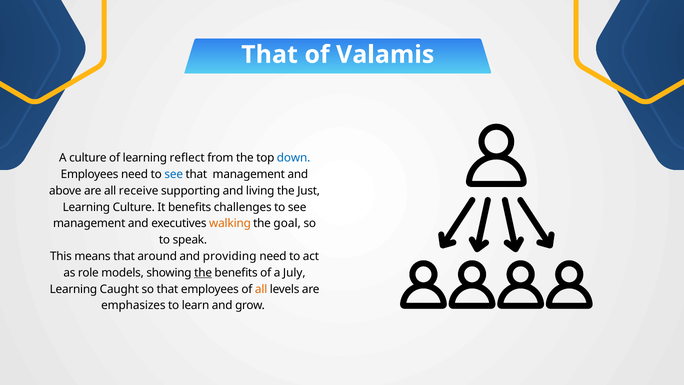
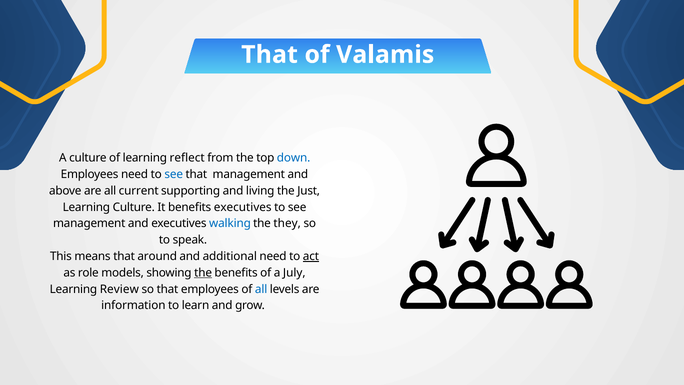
receive: receive -> current
benefits challenges: challenges -> executives
walking colour: orange -> blue
goal: goal -> they
providing: providing -> additional
act underline: none -> present
Caught: Caught -> Review
all at (261, 289) colour: orange -> blue
emphasizes: emphasizes -> information
